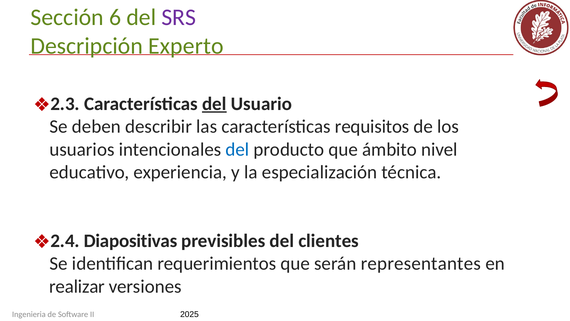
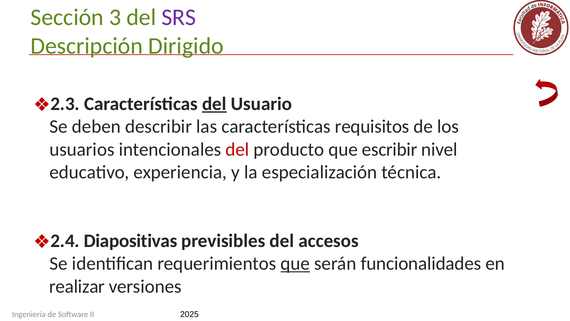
6: 6 -> 3
Experto: Experto -> Dirigido
del at (237, 149) colour: blue -> red
ámbito: ámbito -> escribir
clientes: clientes -> accesos
que at (295, 263) underline: none -> present
representantes: representantes -> funcionalidades
